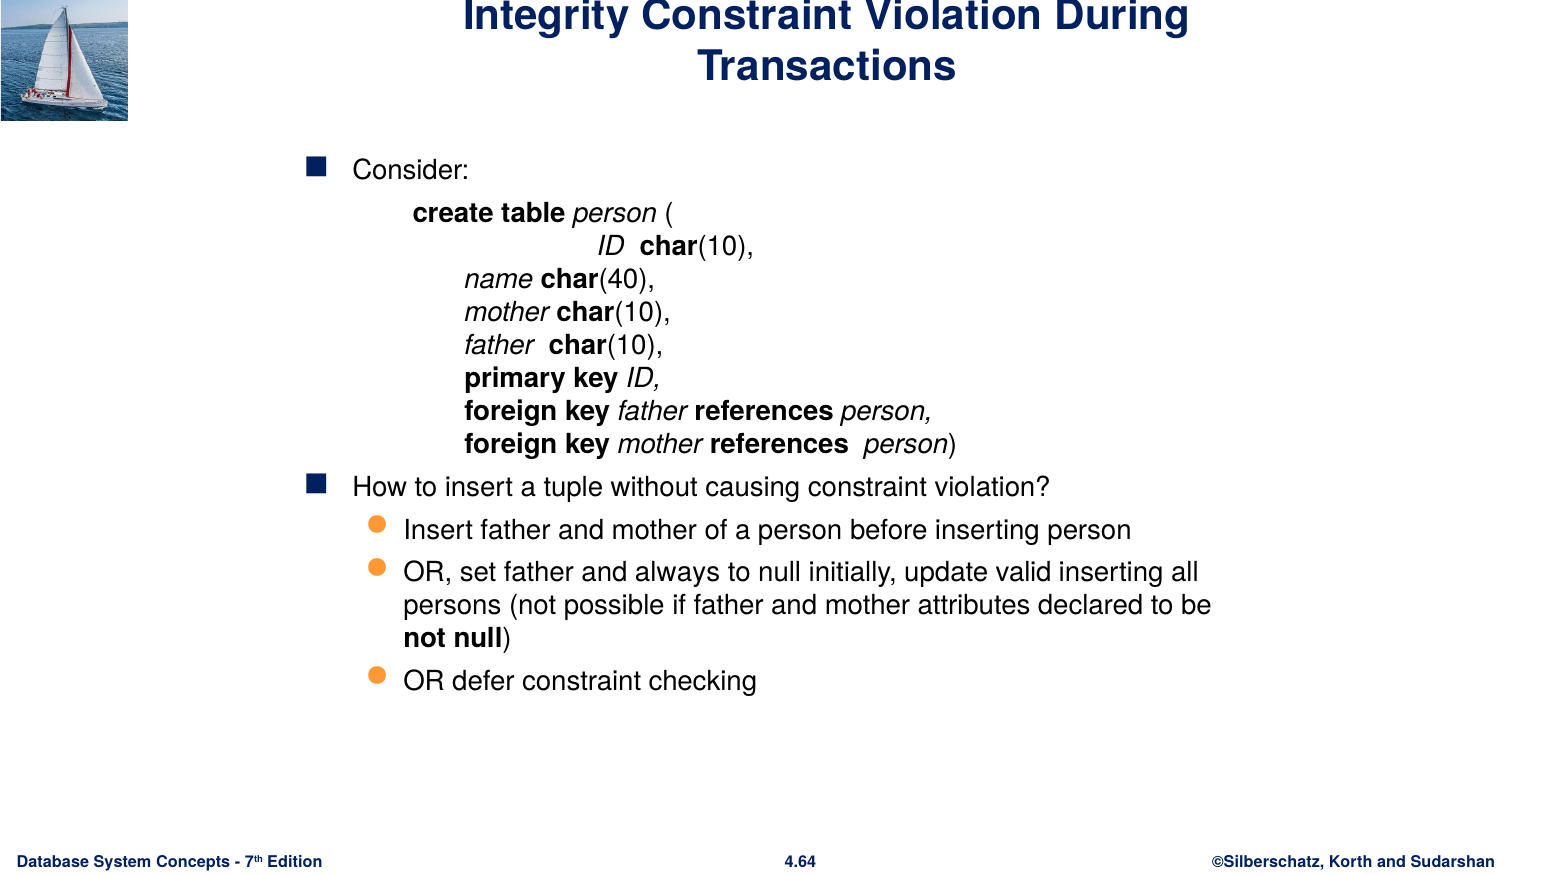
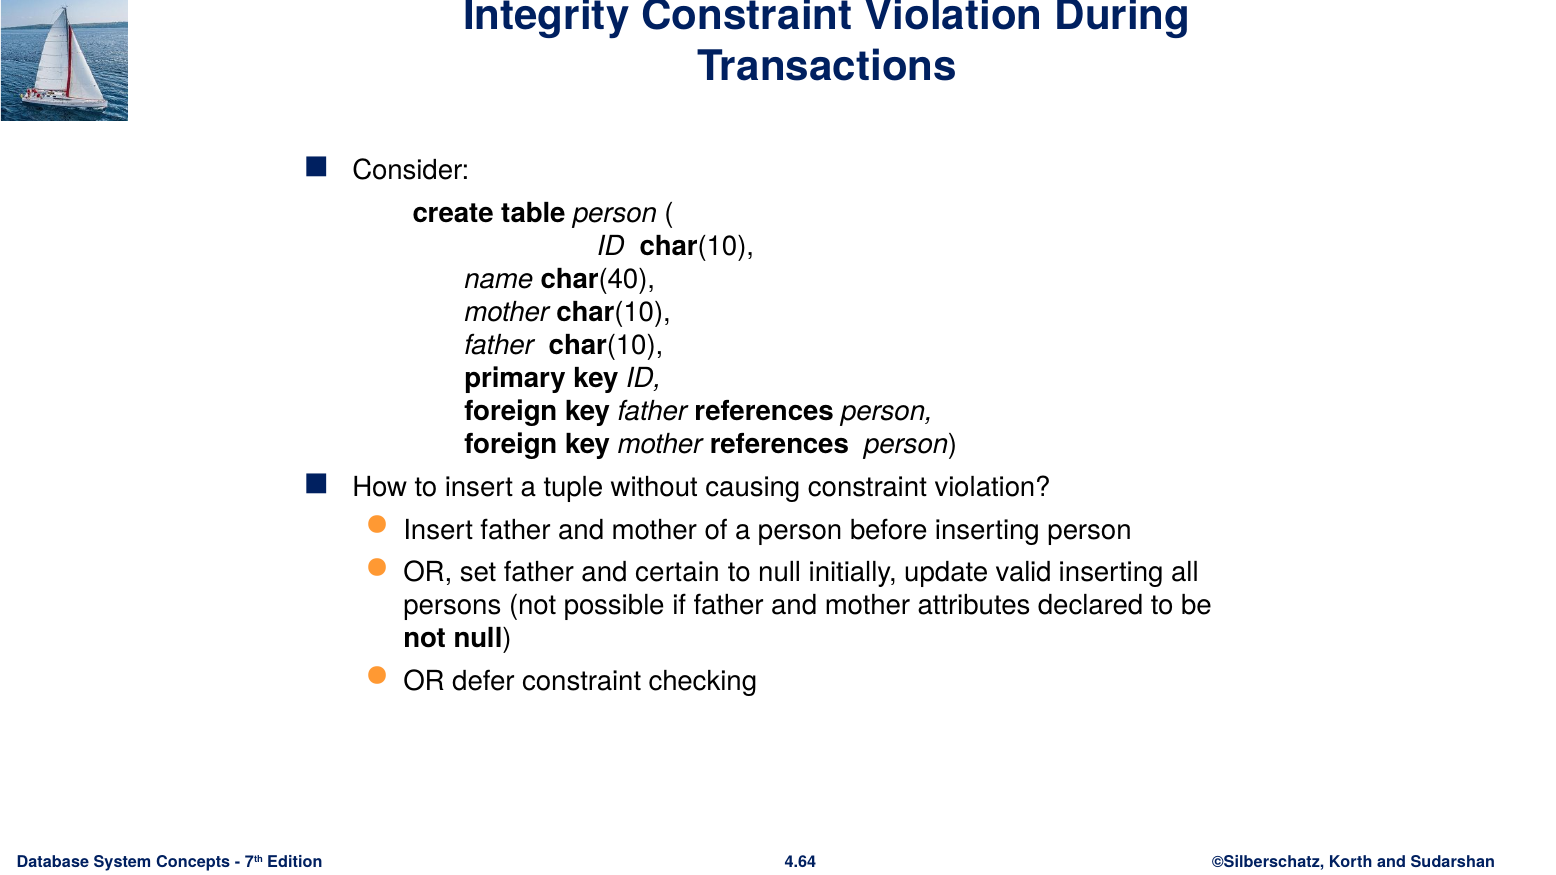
always: always -> certain
